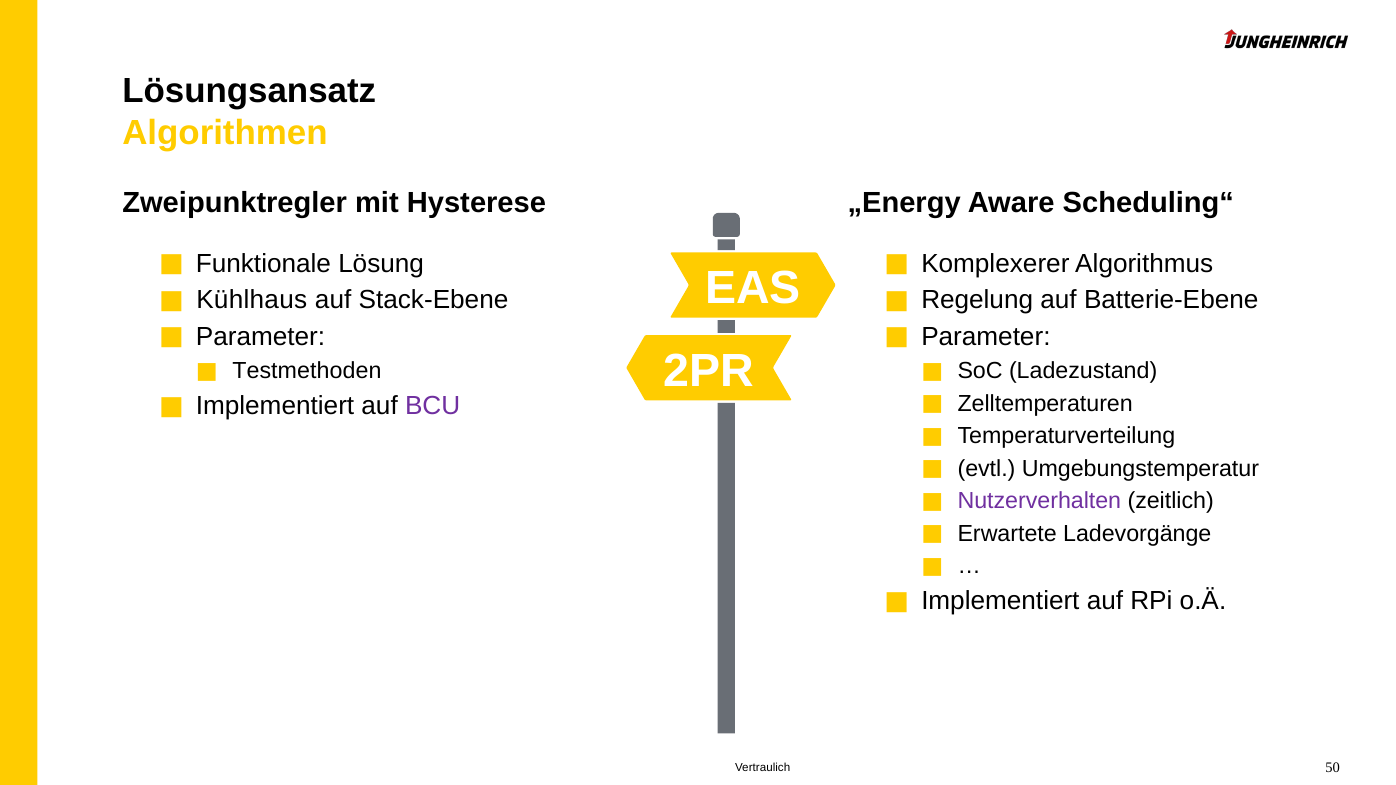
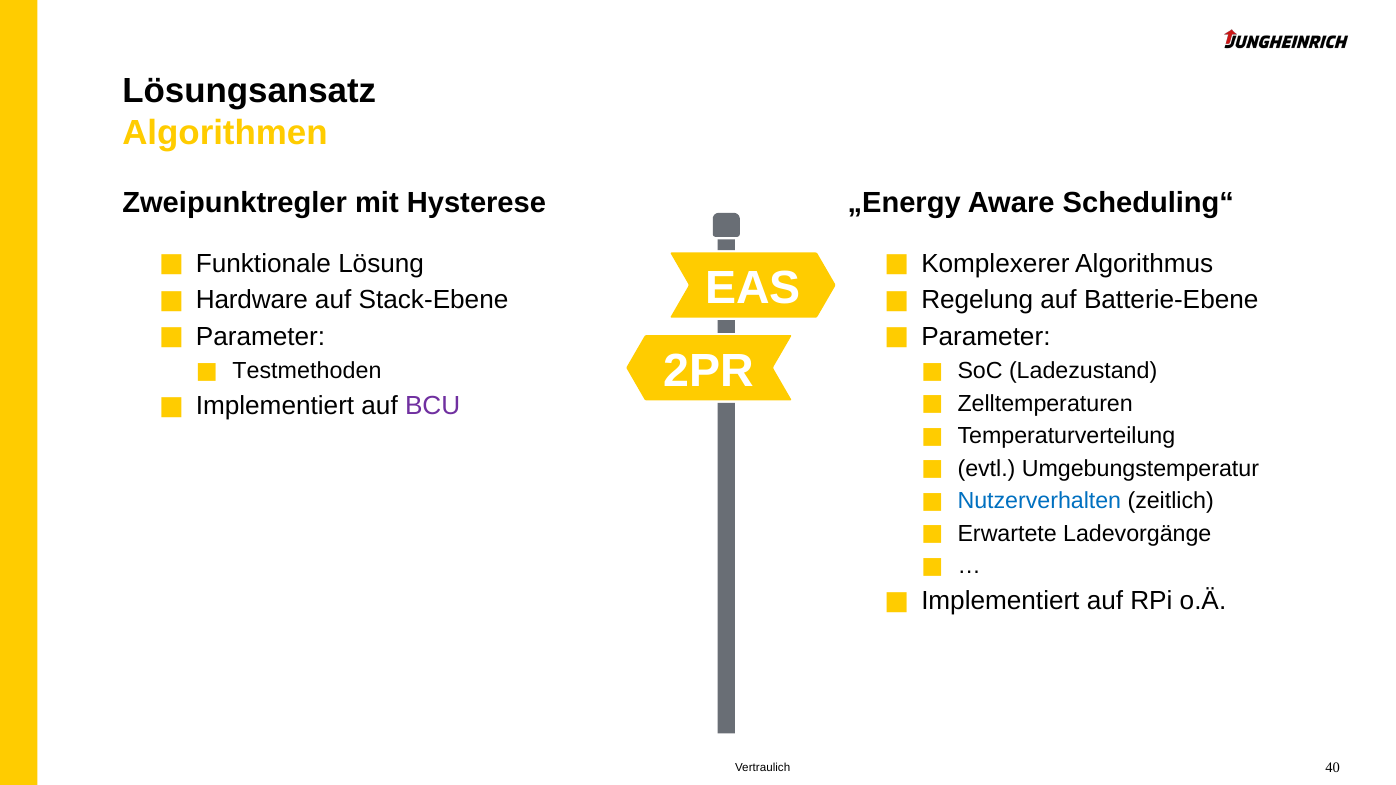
Kühlhaus: Kühlhaus -> Hardware
Nutzerverhalten colour: purple -> blue
50: 50 -> 40
